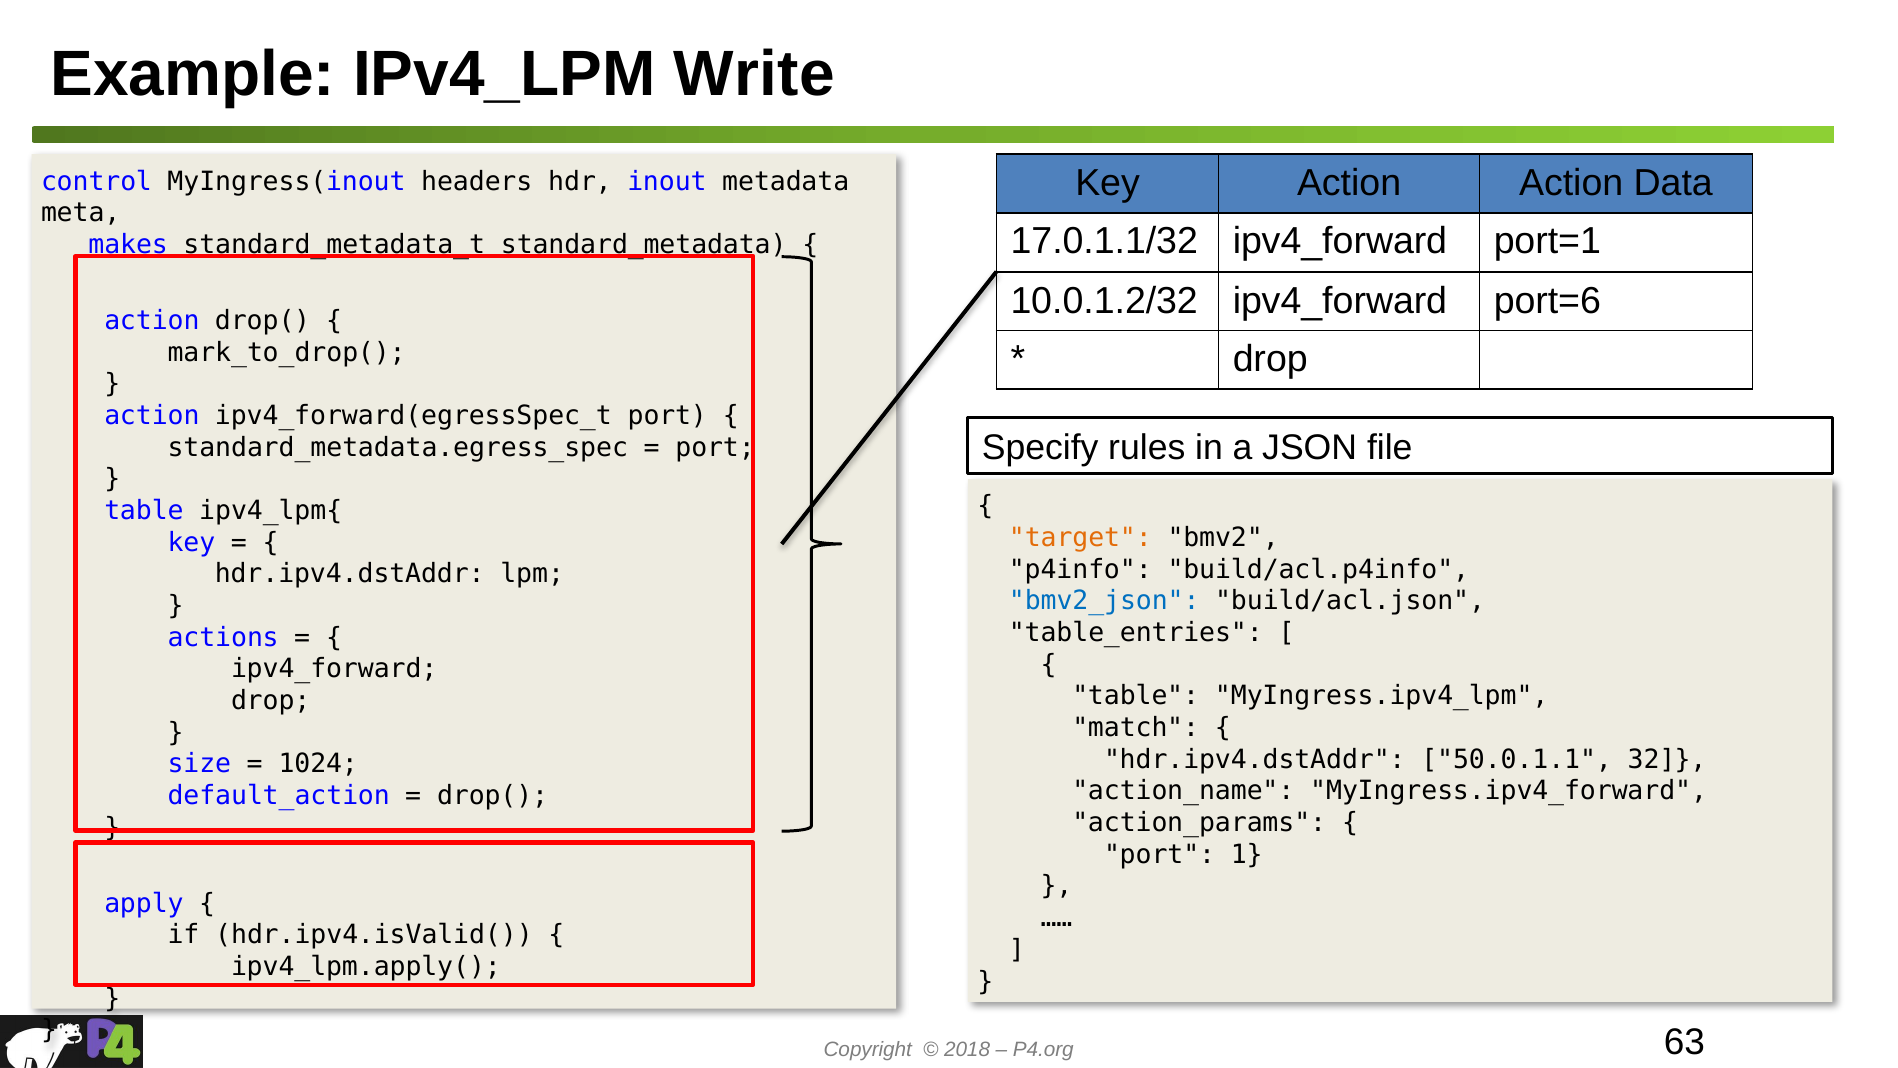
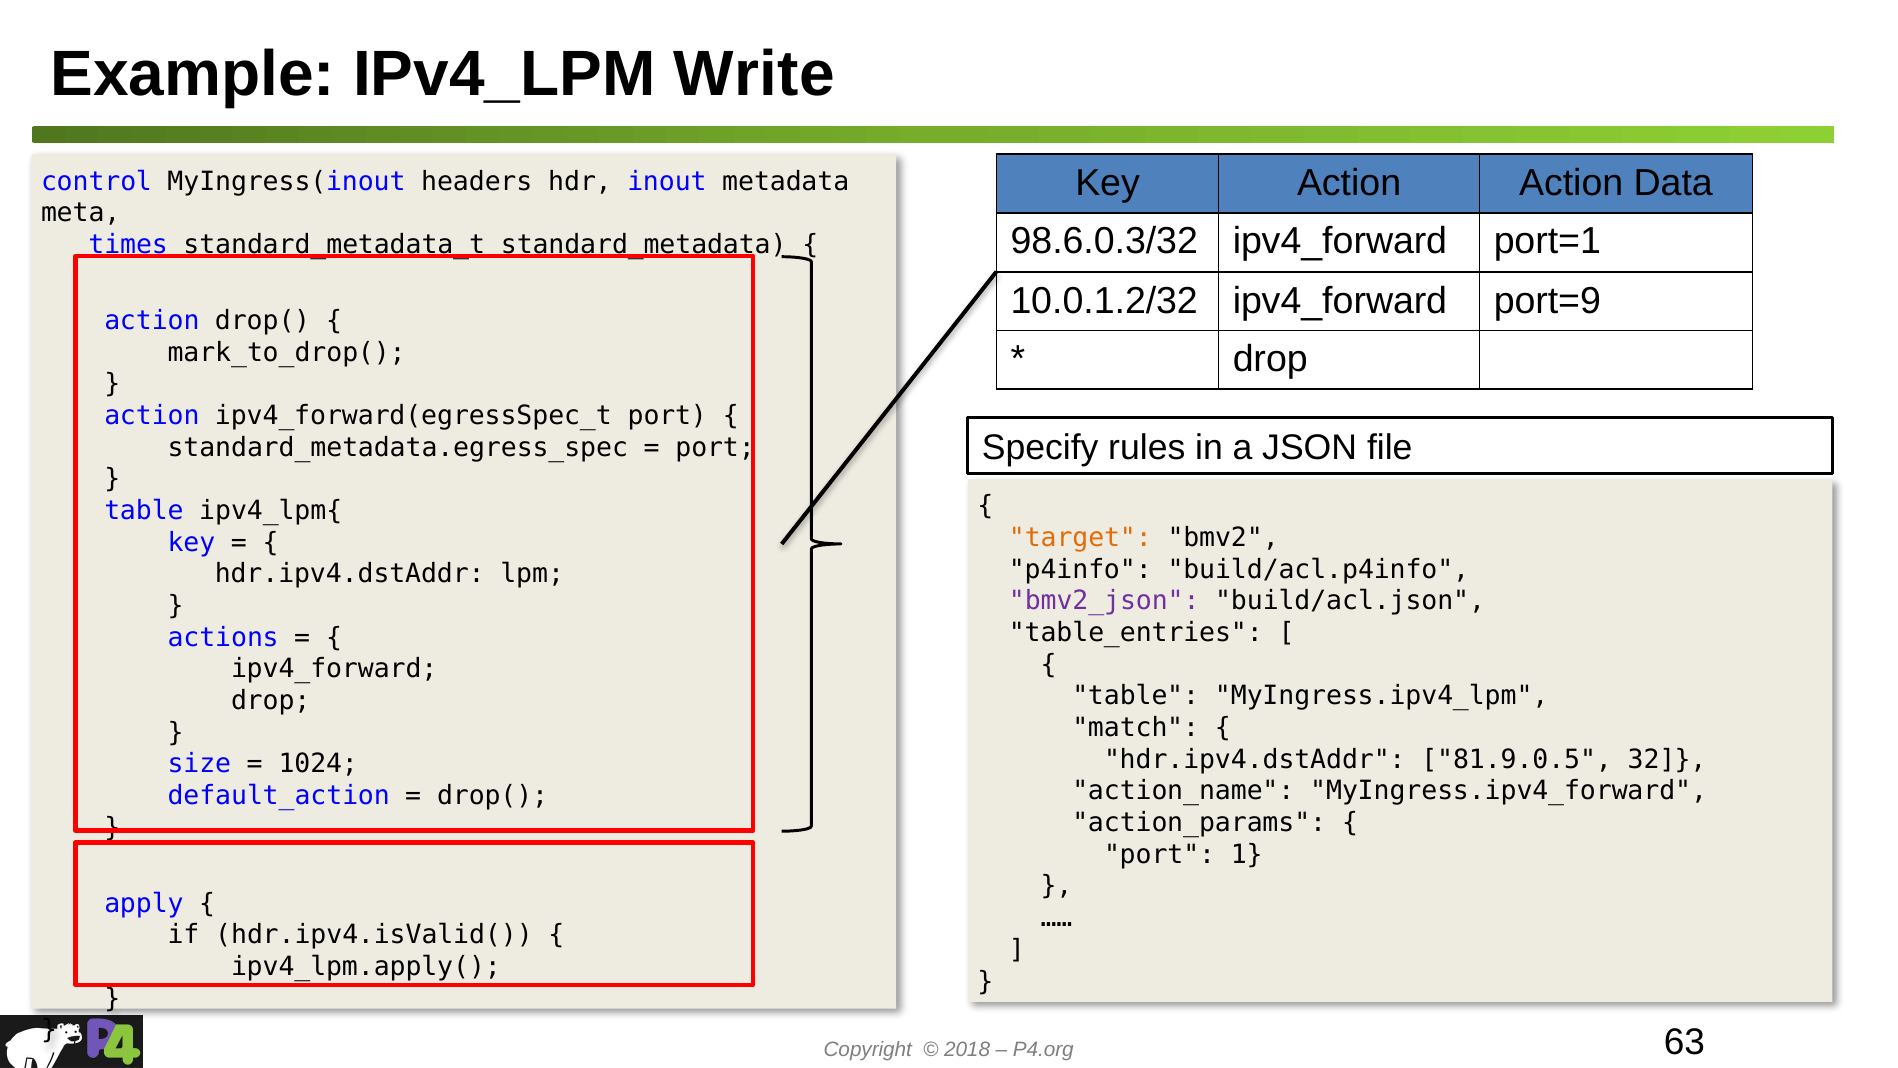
17.0.1.1/32: 17.0.1.1/32 -> 98.6.0.3/32
makes: makes -> times
port=6: port=6 -> port=9
bmv2_json colour: blue -> purple
50.0.1.1: 50.0.1.1 -> 81.9.0.5
